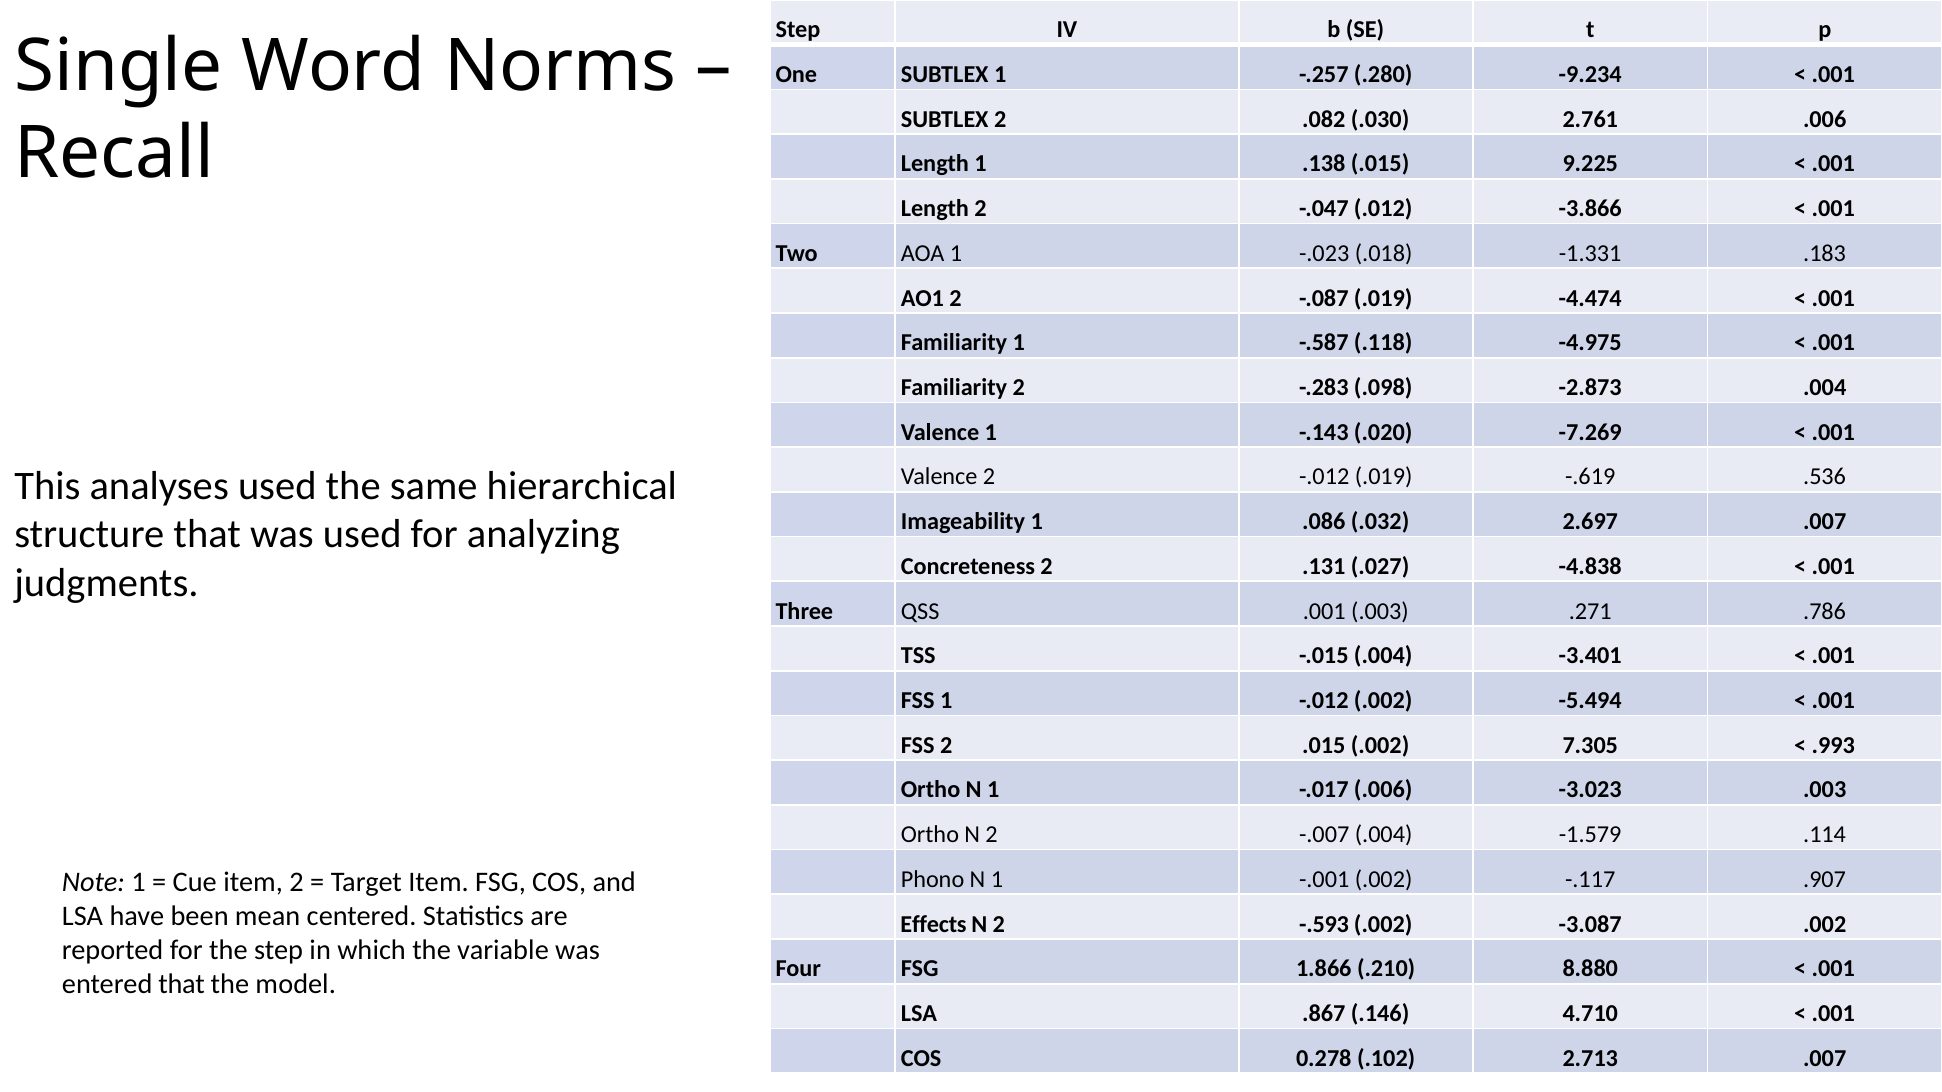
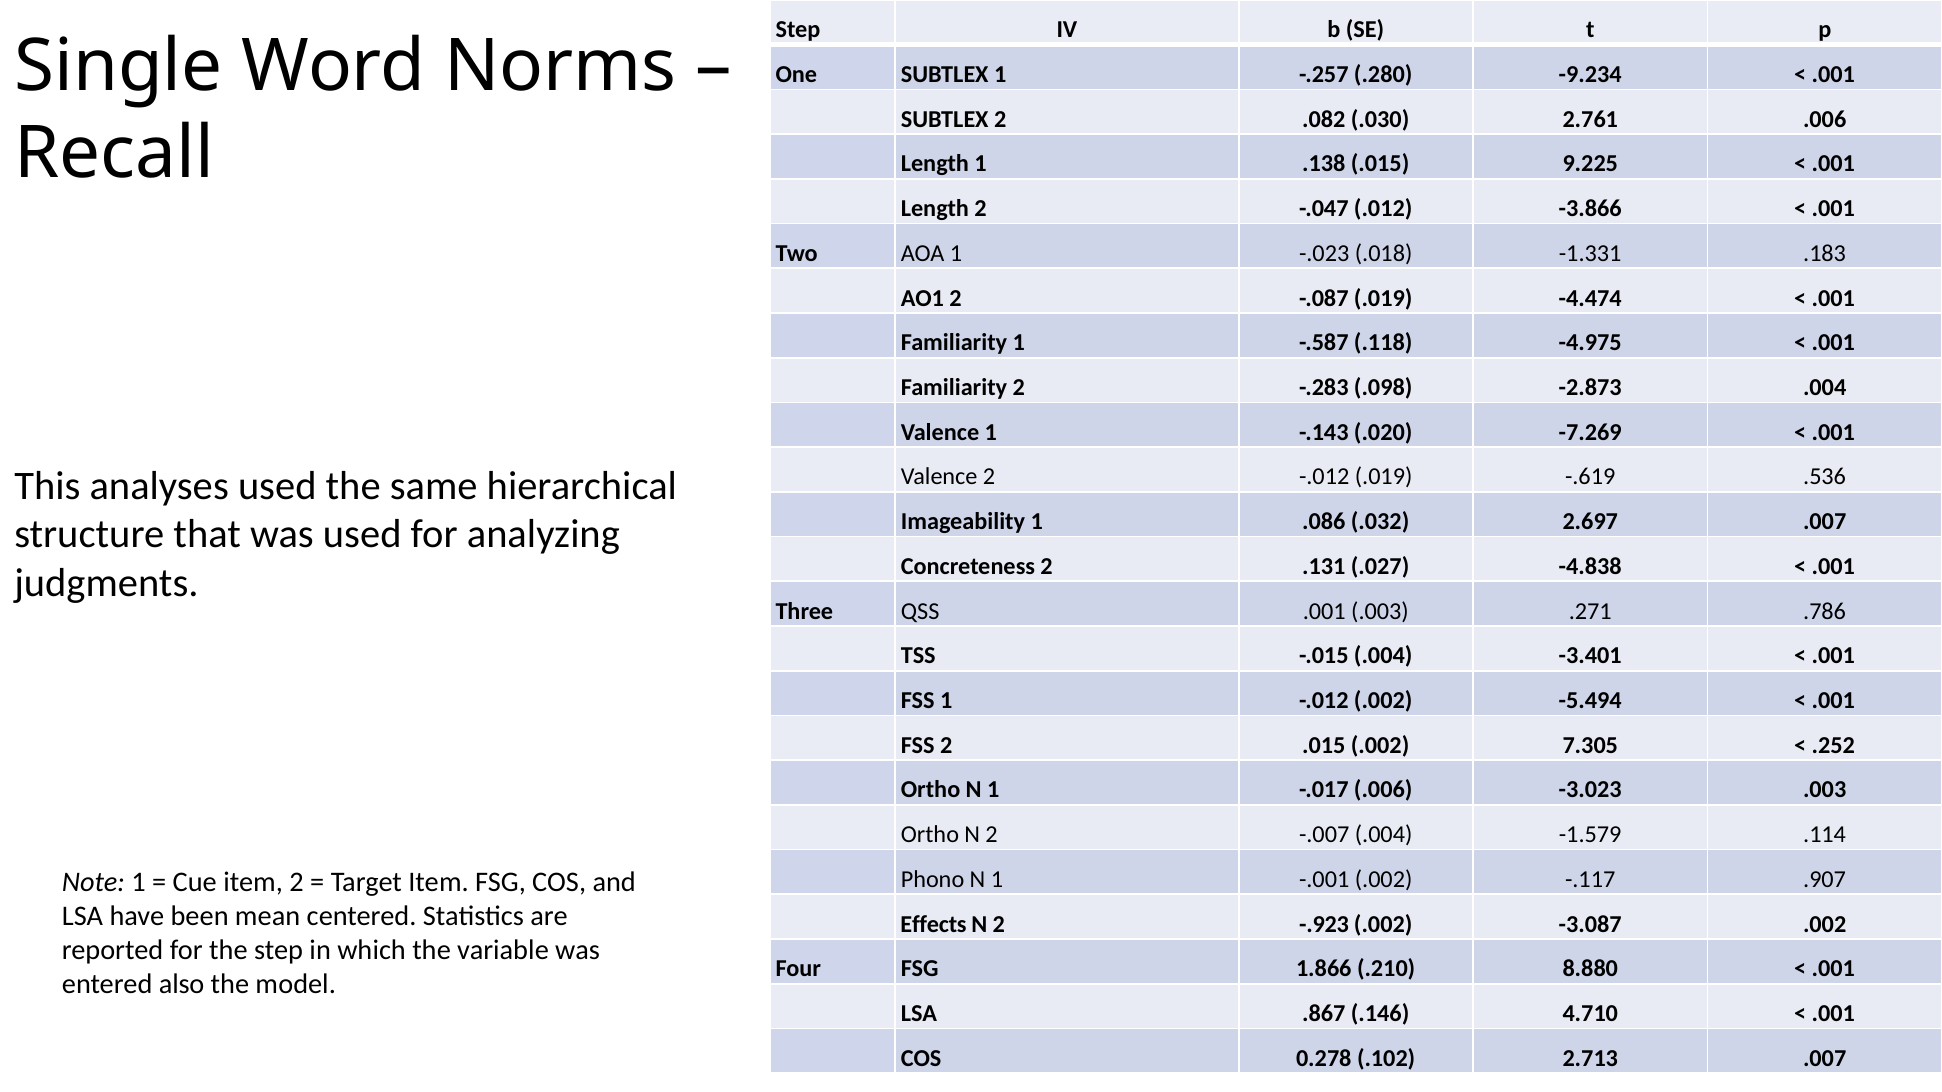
.993: .993 -> .252
-.593: -.593 -> -.923
entered that: that -> also
